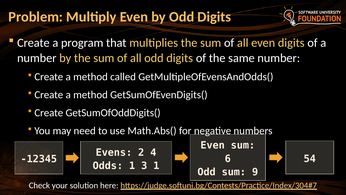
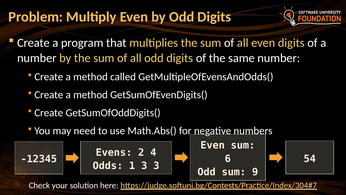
3 1: 1 -> 3
